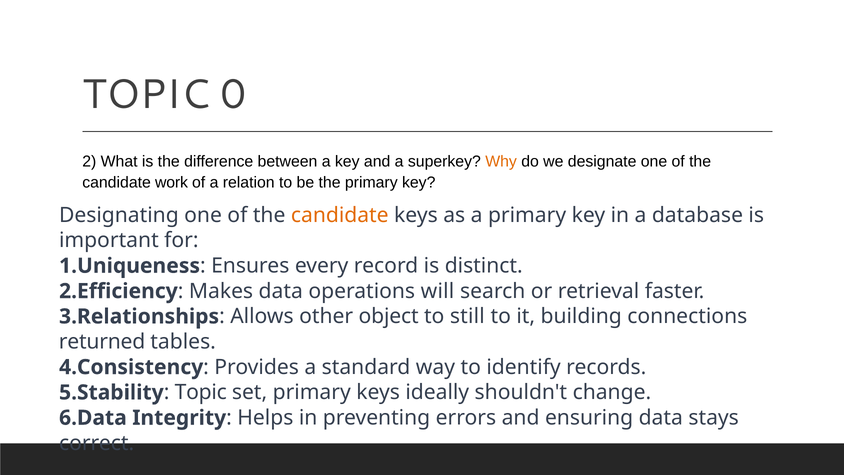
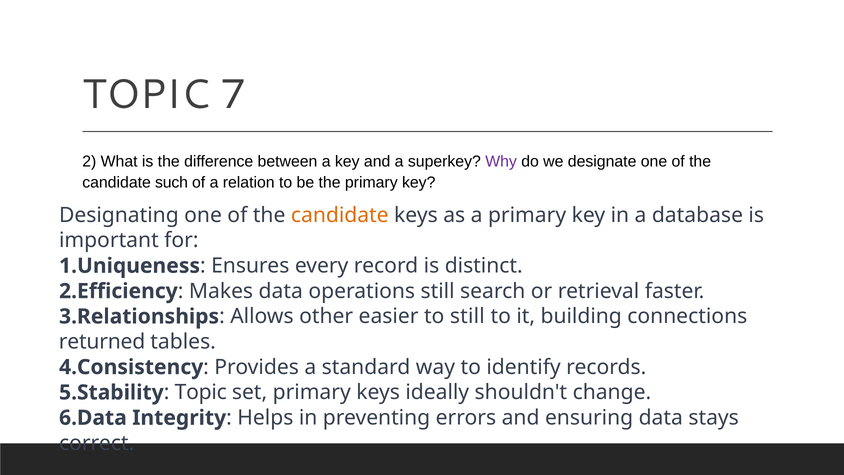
0: 0 -> 7
Why colour: orange -> purple
work: work -> such
operations will: will -> still
object: object -> easier
